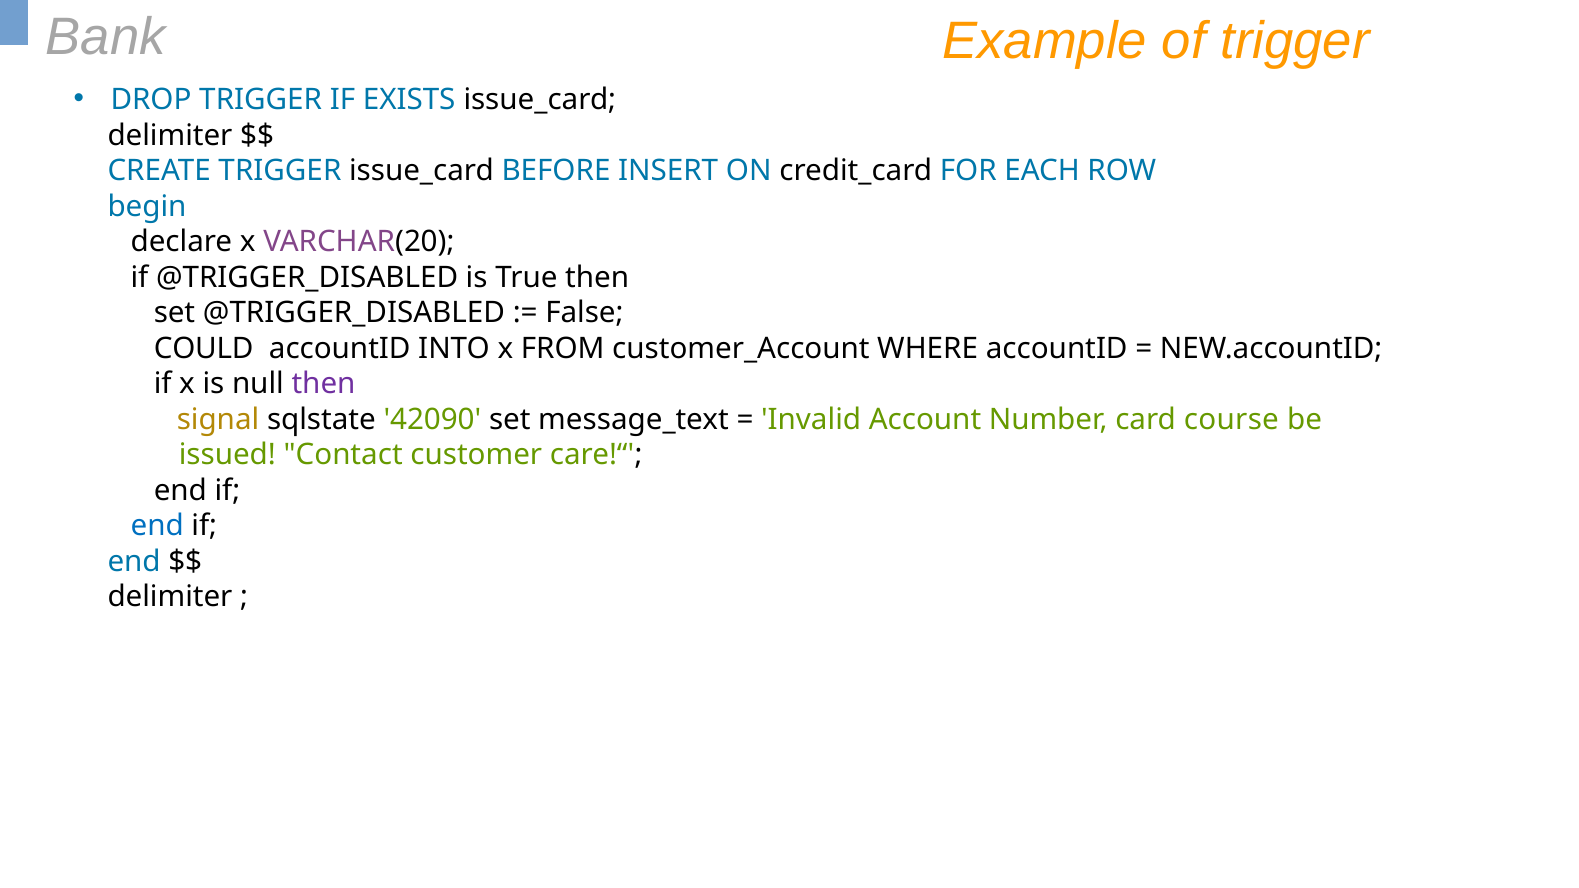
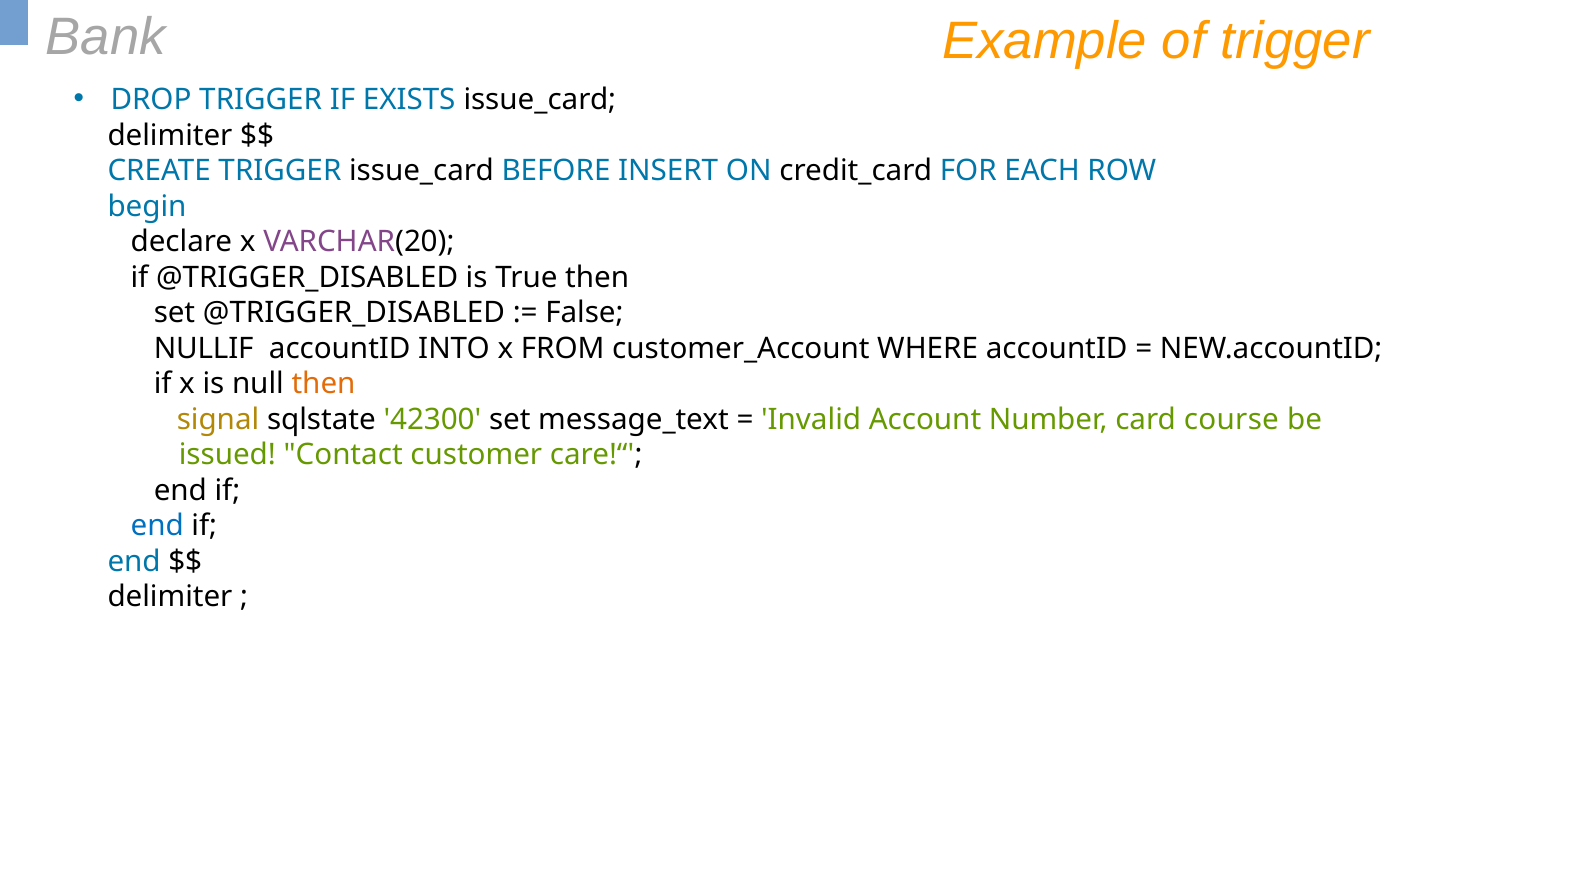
COULD: COULD -> NULLIF
then at (324, 384) colour: purple -> orange
42090: 42090 -> 42300
